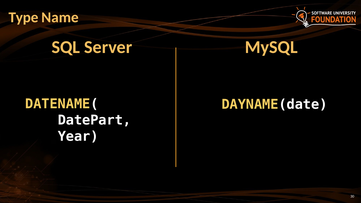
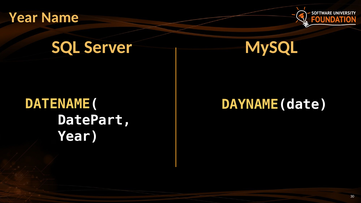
Type at (24, 18): Type -> Year
